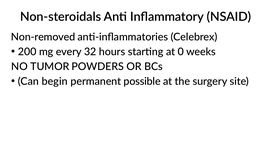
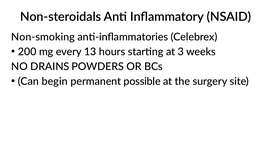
Non-removed: Non-removed -> Non-smoking
32: 32 -> 13
0: 0 -> 3
TUMOR: TUMOR -> DRAINS
